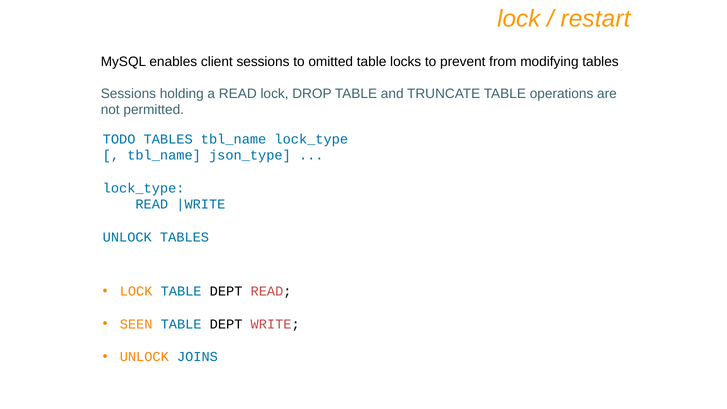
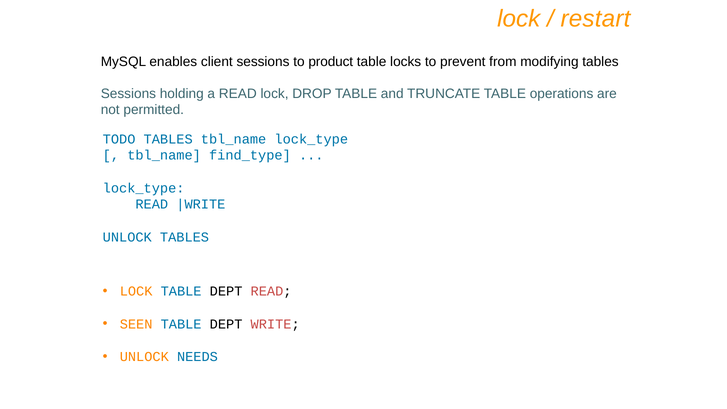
omitted: omitted -> product
json_type: json_type -> find_type
JOINS: JOINS -> NEEDS
